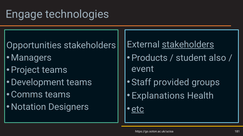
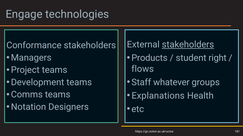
Opportunities: Opportunities -> Conformance
also: also -> right
event: event -> flows
provided: provided -> whatever
etc underline: present -> none
